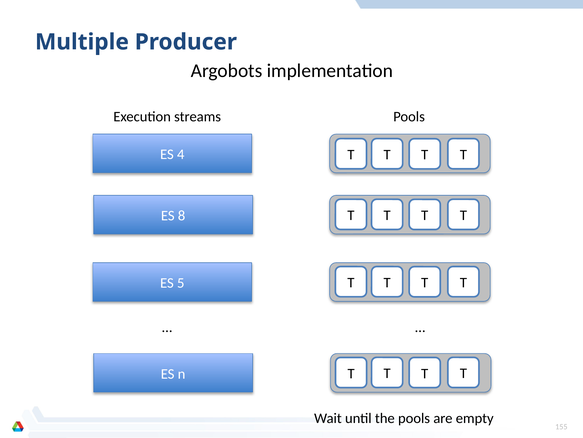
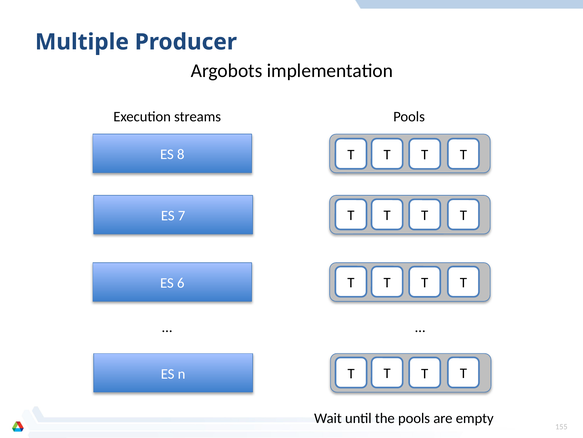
4: 4 -> 8
8: 8 -> 7
5: 5 -> 6
